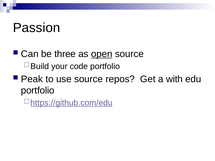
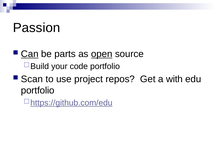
Can underline: none -> present
three: three -> parts
Peak: Peak -> Scan
use source: source -> project
